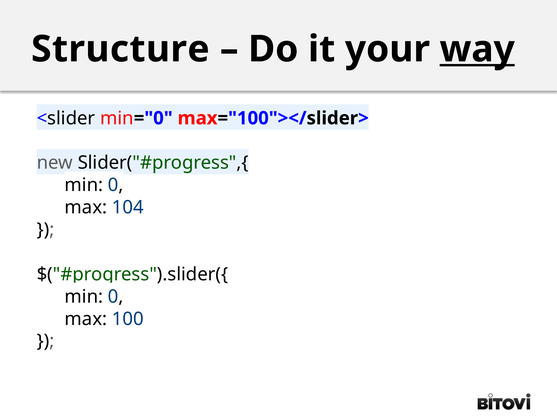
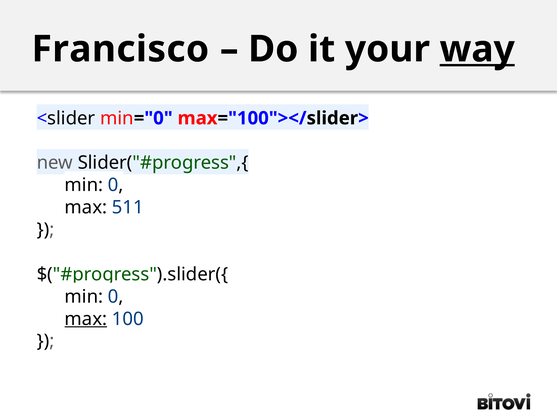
Structure: Structure -> Francisco
104: 104 -> 511
max at (86, 319) underline: none -> present
